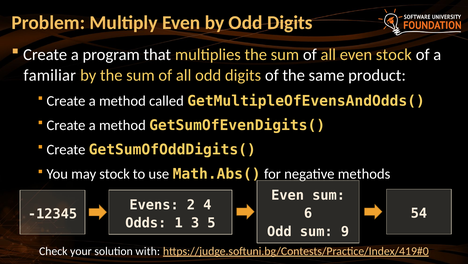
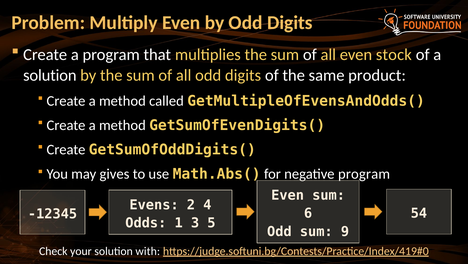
familiar at (50, 75): familiar -> solution
may stock: stock -> gives
methods at (364, 173): methods -> program
